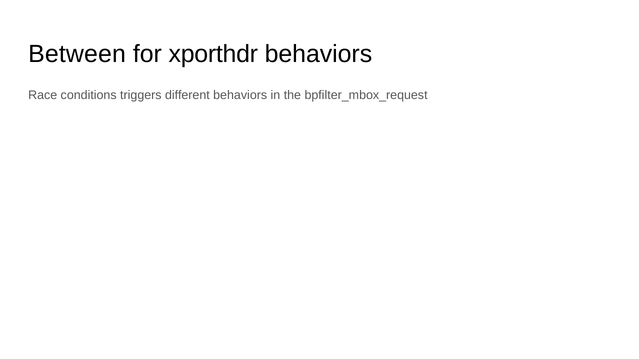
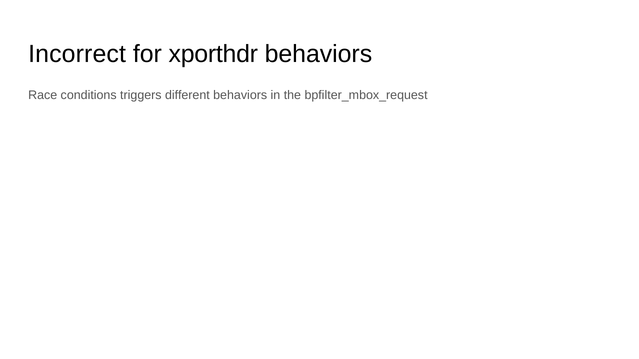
Between: Between -> Incorrect
